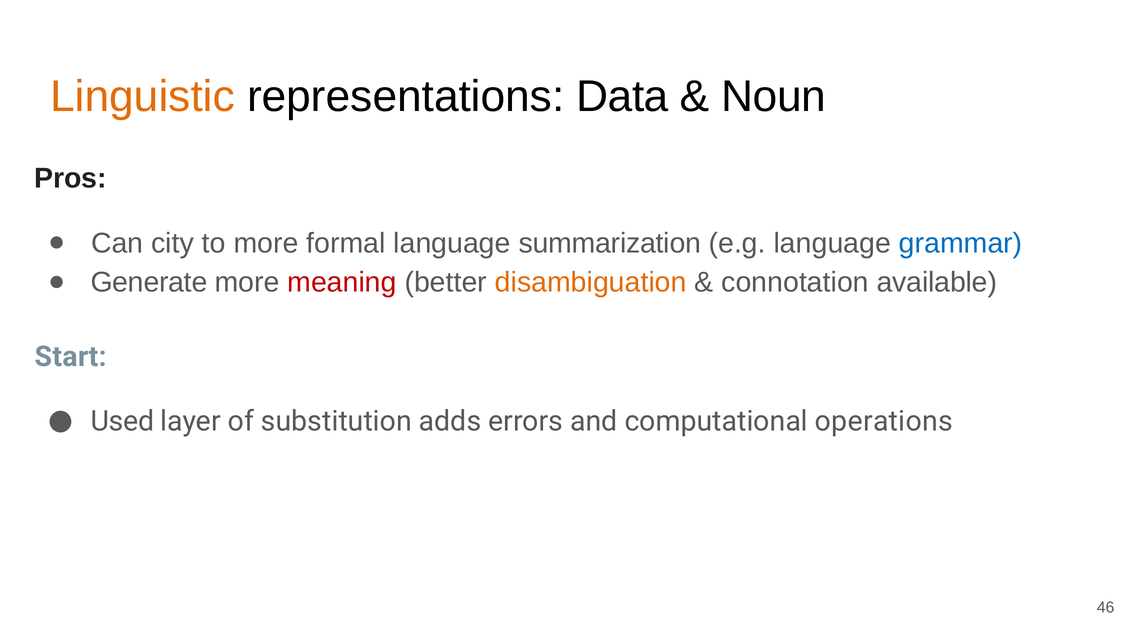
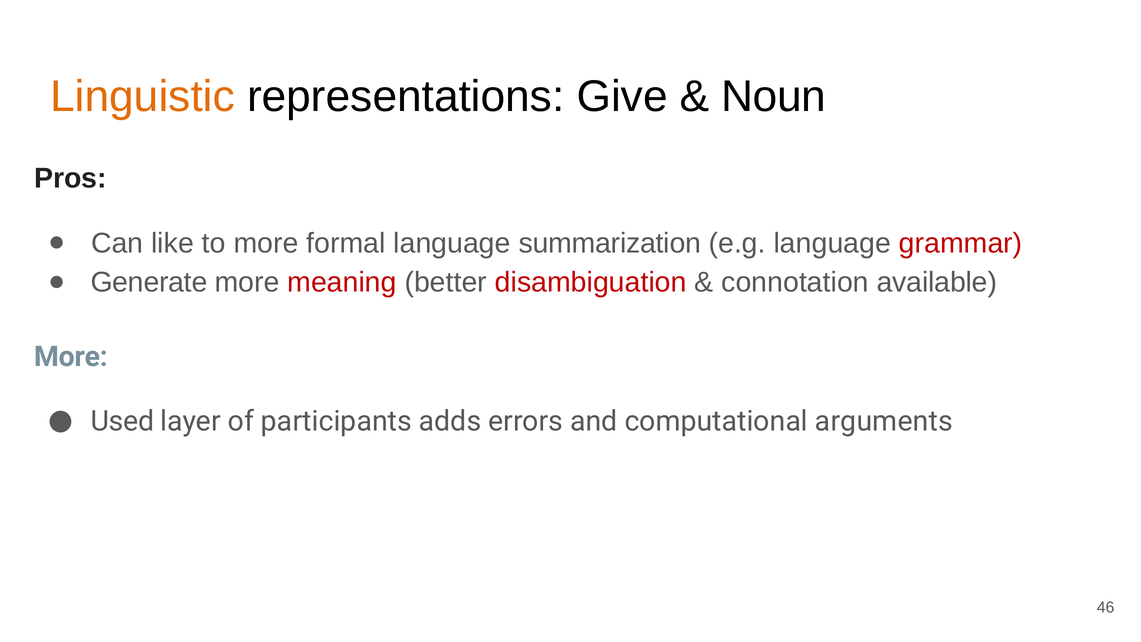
Data: Data -> Give
city: city -> like
grammar colour: blue -> red
disambiguation colour: orange -> red
Start at (71, 357): Start -> More
substitution: substitution -> participants
operations: operations -> arguments
